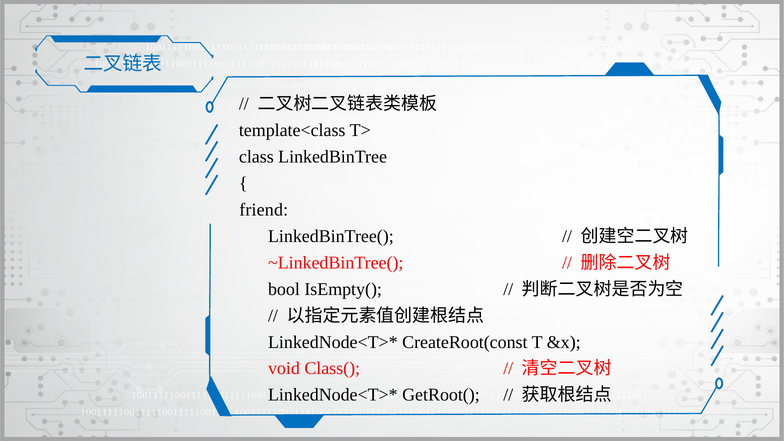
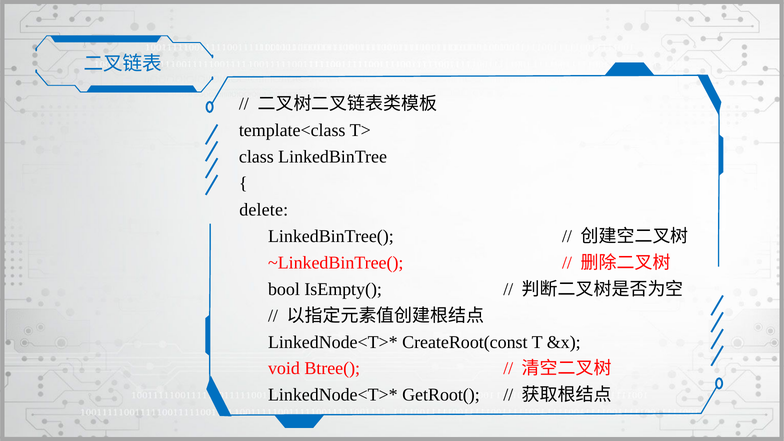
friend: friend -> delete
Class(: Class( -> Btree(
